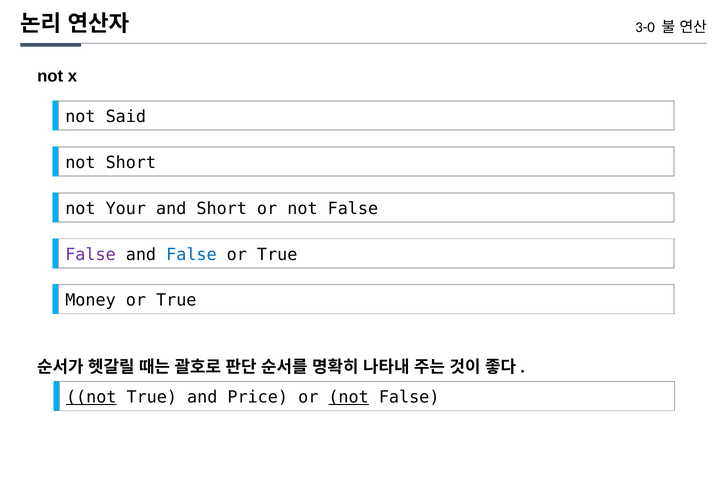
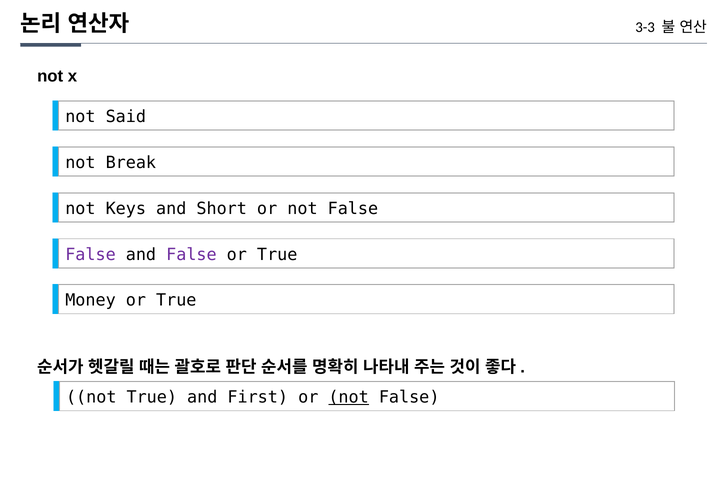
3-0: 3-0 -> 3-3
not Short: Short -> Break
Your: Your -> Keys
False at (191, 254) colour: blue -> purple
not at (91, 397) underline: present -> none
Price: Price -> First
